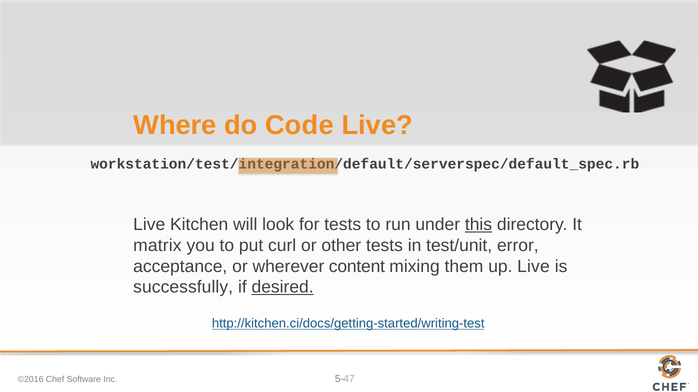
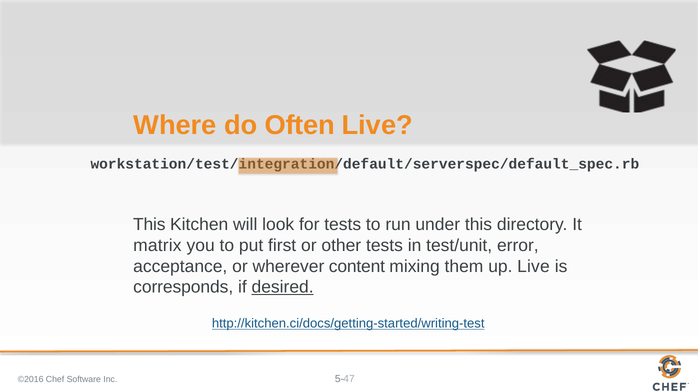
Code: Code -> Often
Live at (149, 225): Live -> This
this at (479, 225) underline: present -> none
curl: curl -> first
successfully: successfully -> corresponds
